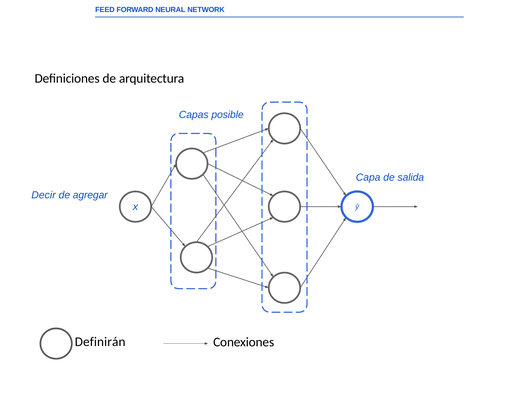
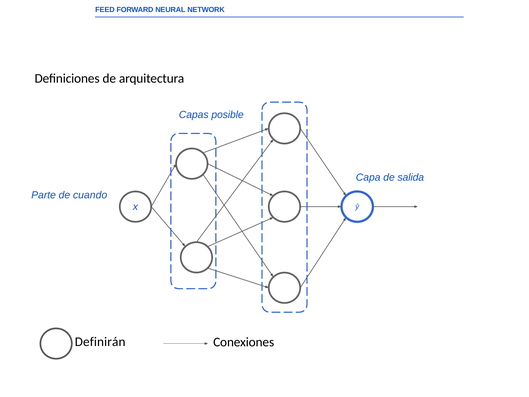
Decir: Decir -> Parte
agregar: agregar -> cuando
